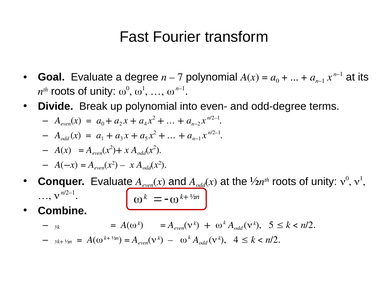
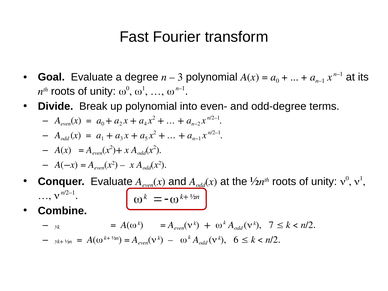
7 at (180, 77): 7 -> 3
nk 5: 5 -> 7
nk 4: 4 -> 6
